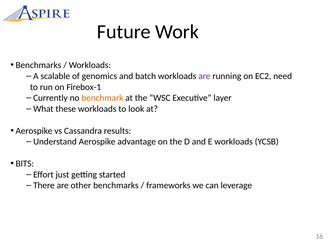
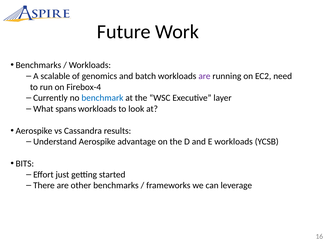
Firebox-1: Firebox-1 -> Firebox-4
benchmark colour: orange -> blue
these: these -> spans
